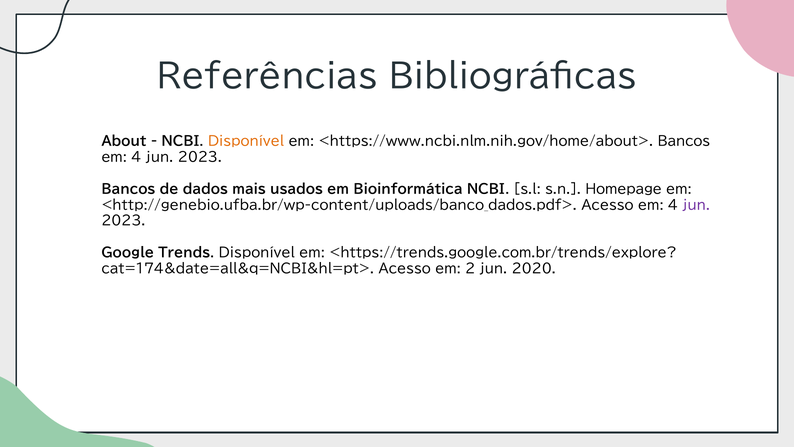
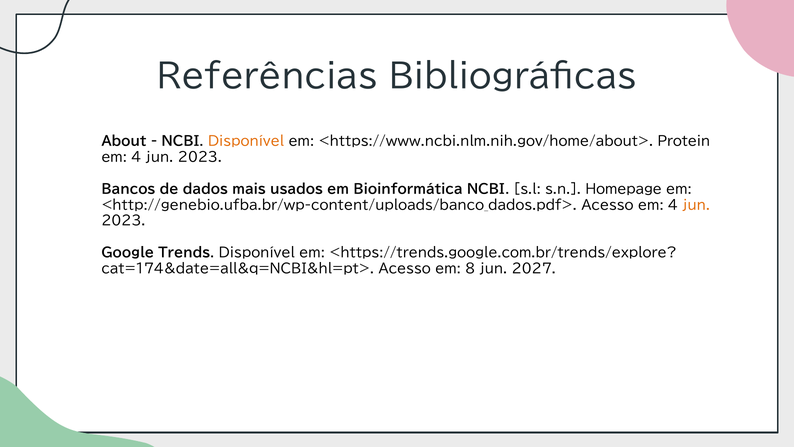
<https://www.ncbi.nlm.nih.gov/home/about> Bancos: Bancos -> Protein
jun at (696, 205) colour: purple -> orange
2: 2 -> 8
2020: 2020 -> 2027
